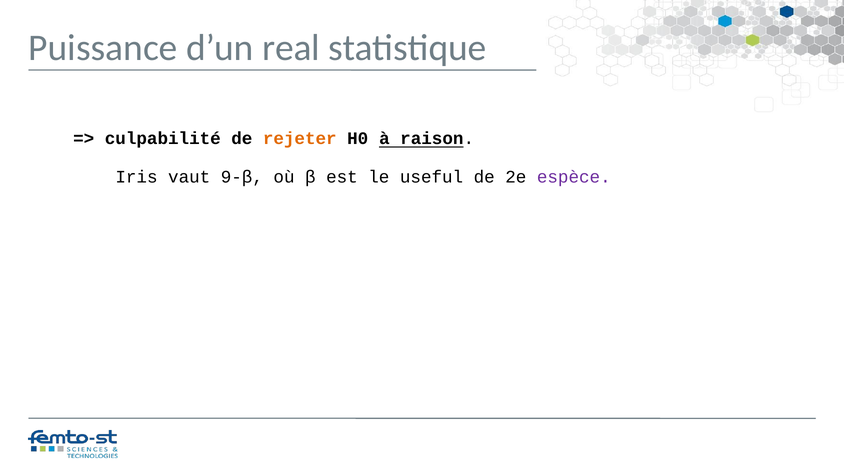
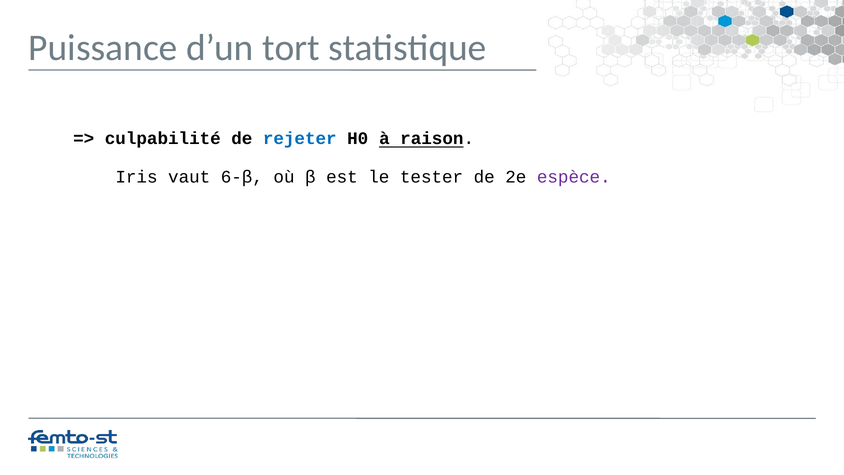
real: real -> tort
rejeter colour: orange -> blue
9-β: 9-β -> 6-β
useful: useful -> tester
